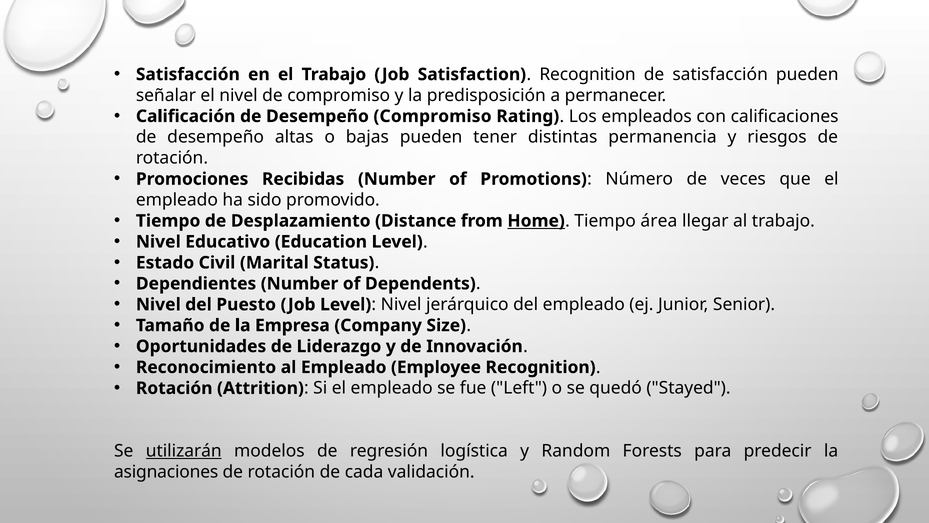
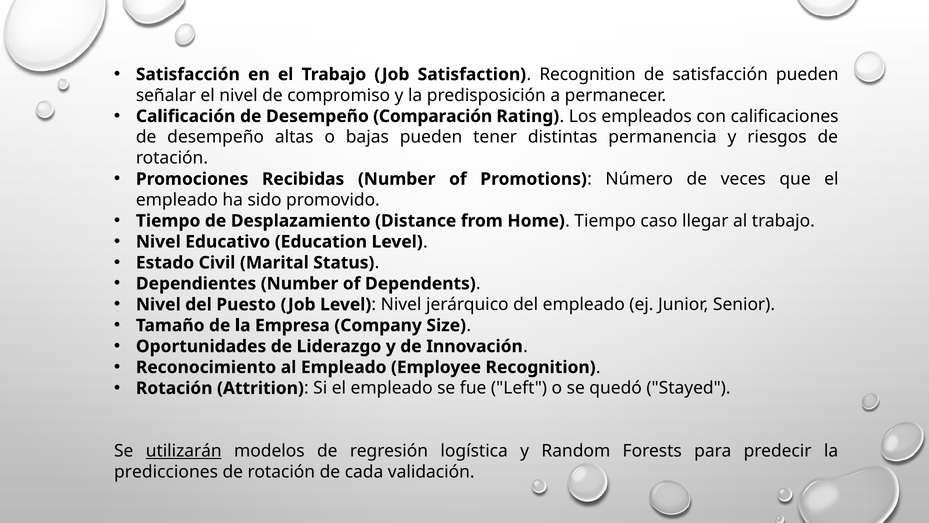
Desempeño Compromiso: Compromiso -> Comparación
Home underline: present -> none
área: área -> caso
asignaciones: asignaciones -> predicciones
